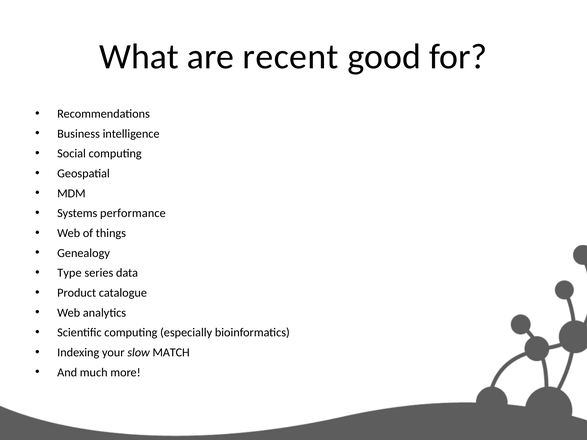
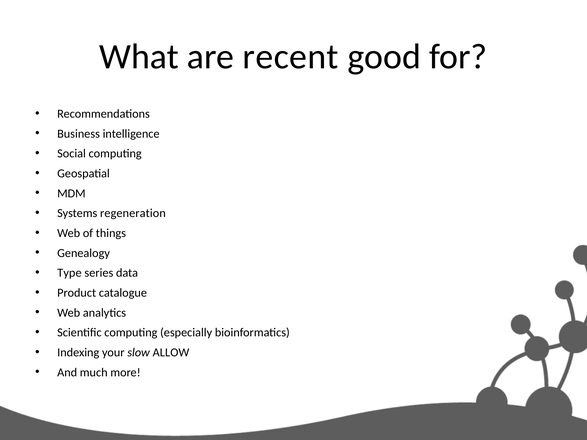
performance: performance -> regeneration
MATCH: MATCH -> ALLOW
